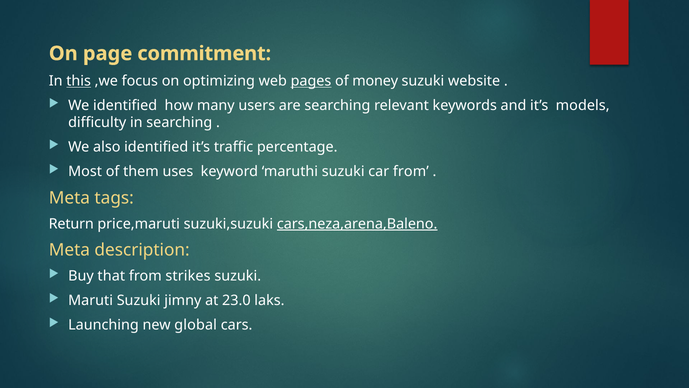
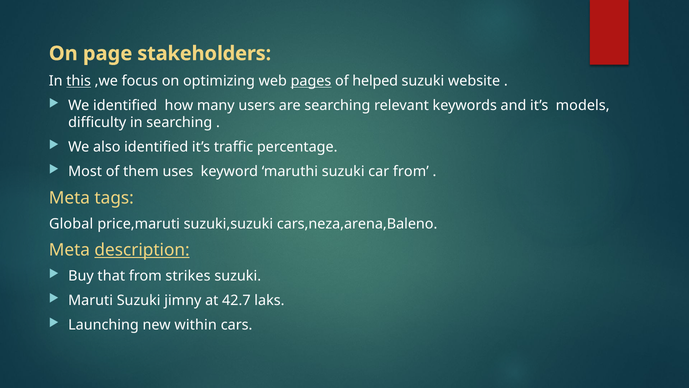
commitment: commitment -> stakeholders
money: money -> helped
Return: Return -> Global
cars,neza,arena,Baleno underline: present -> none
description underline: none -> present
23.0: 23.0 -> 42.7
global: global -> within
